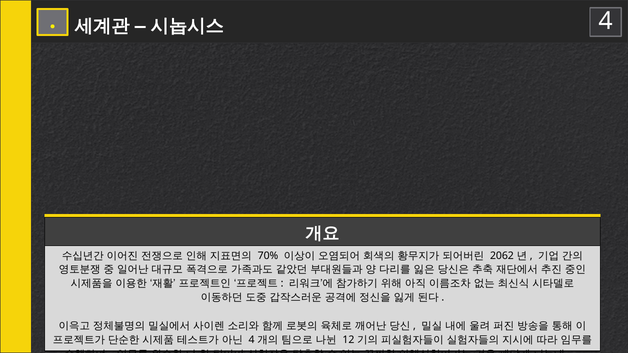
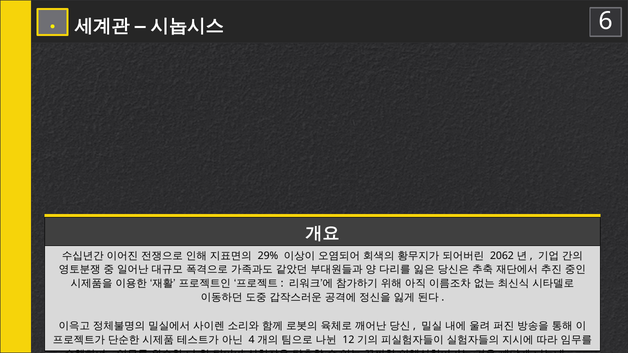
4 at (606, 21): 4 -> 6
70%: 70% -> 29%
